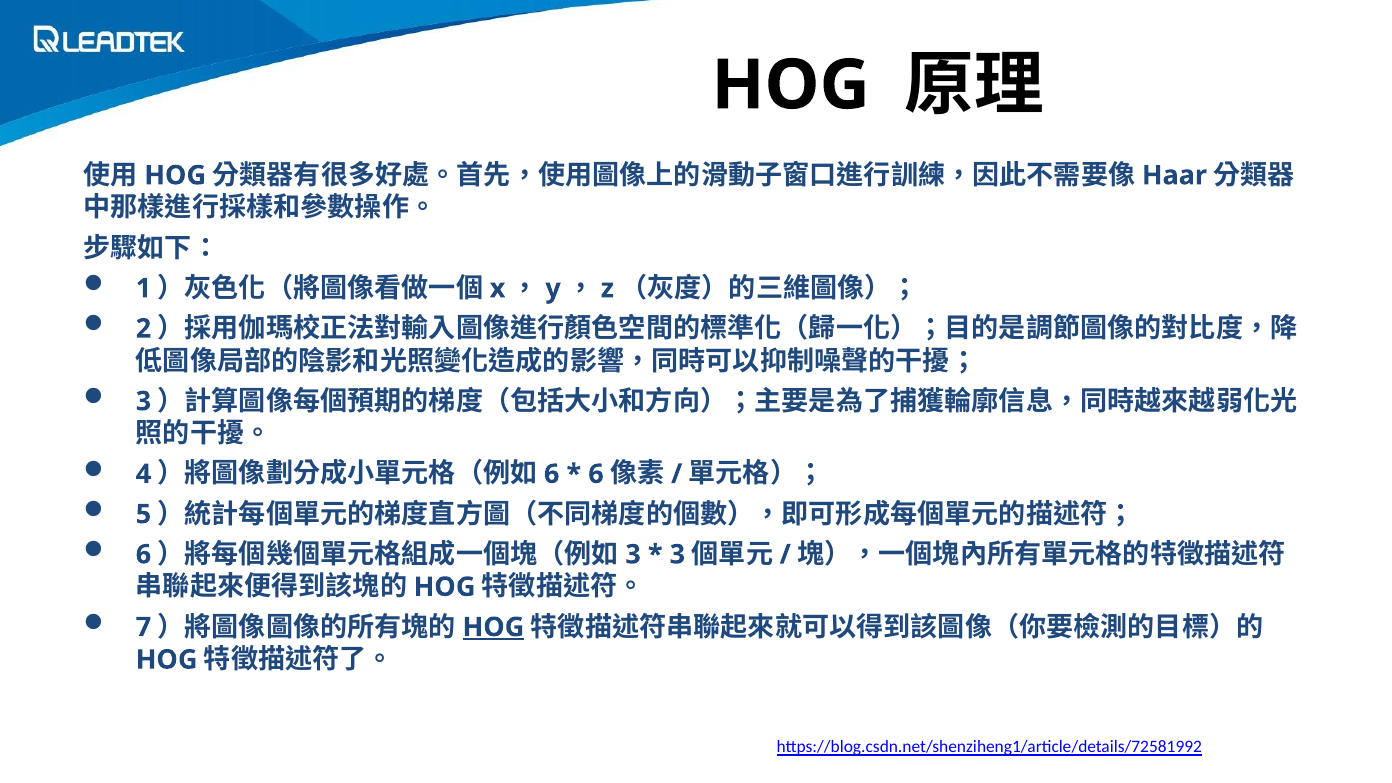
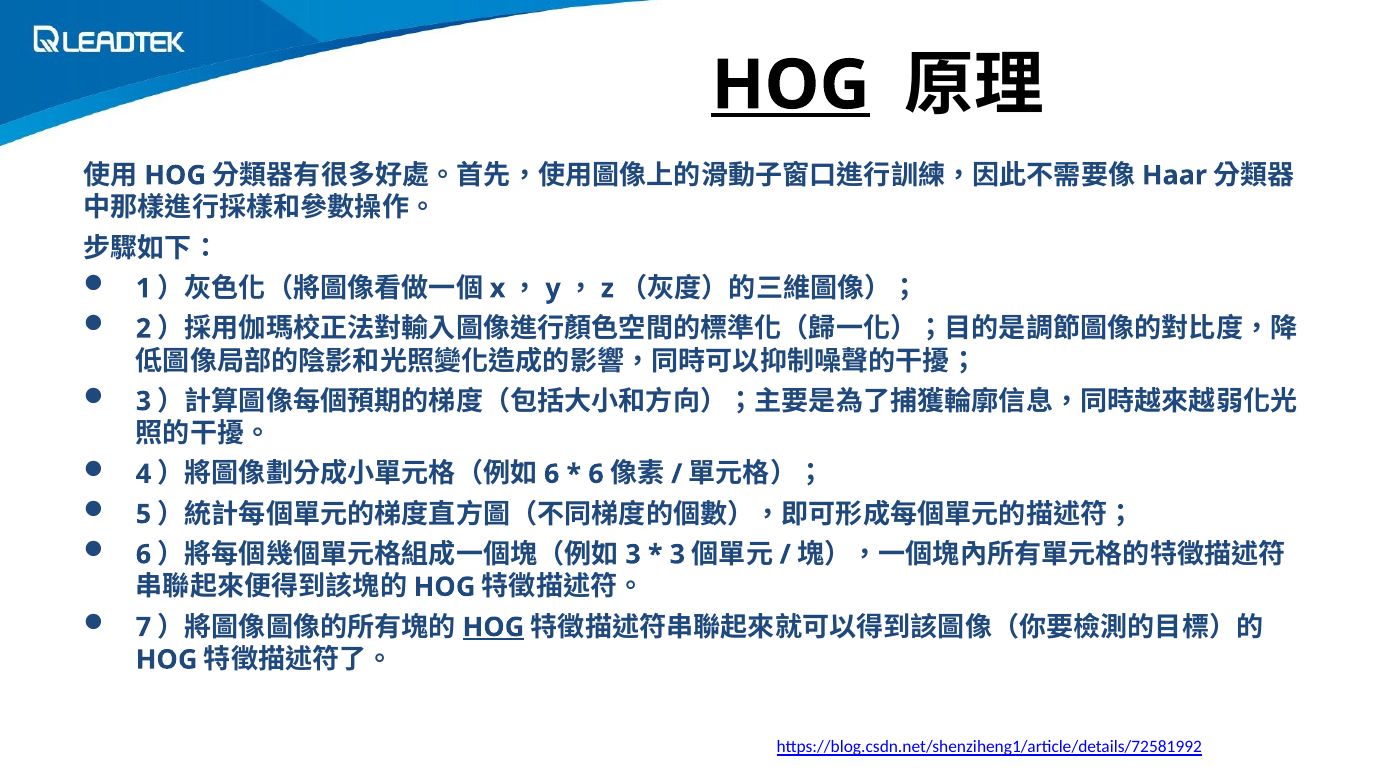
HOG at (791, 85) underline: none -> present
